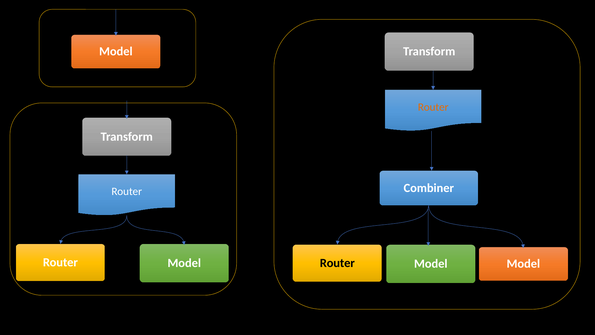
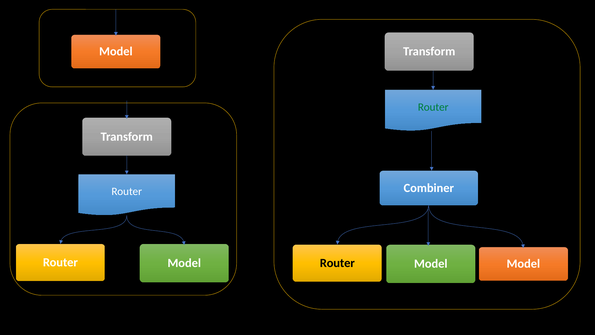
Router at (433, 107) colour: orange -> green
